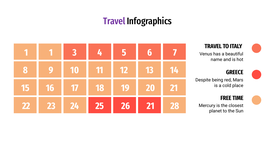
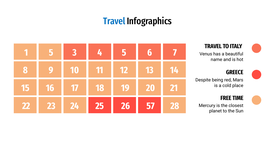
Travel at (114, 21) colour: purple -> blue
1 1: 1 -> 5
23 21: 21 -> 57
